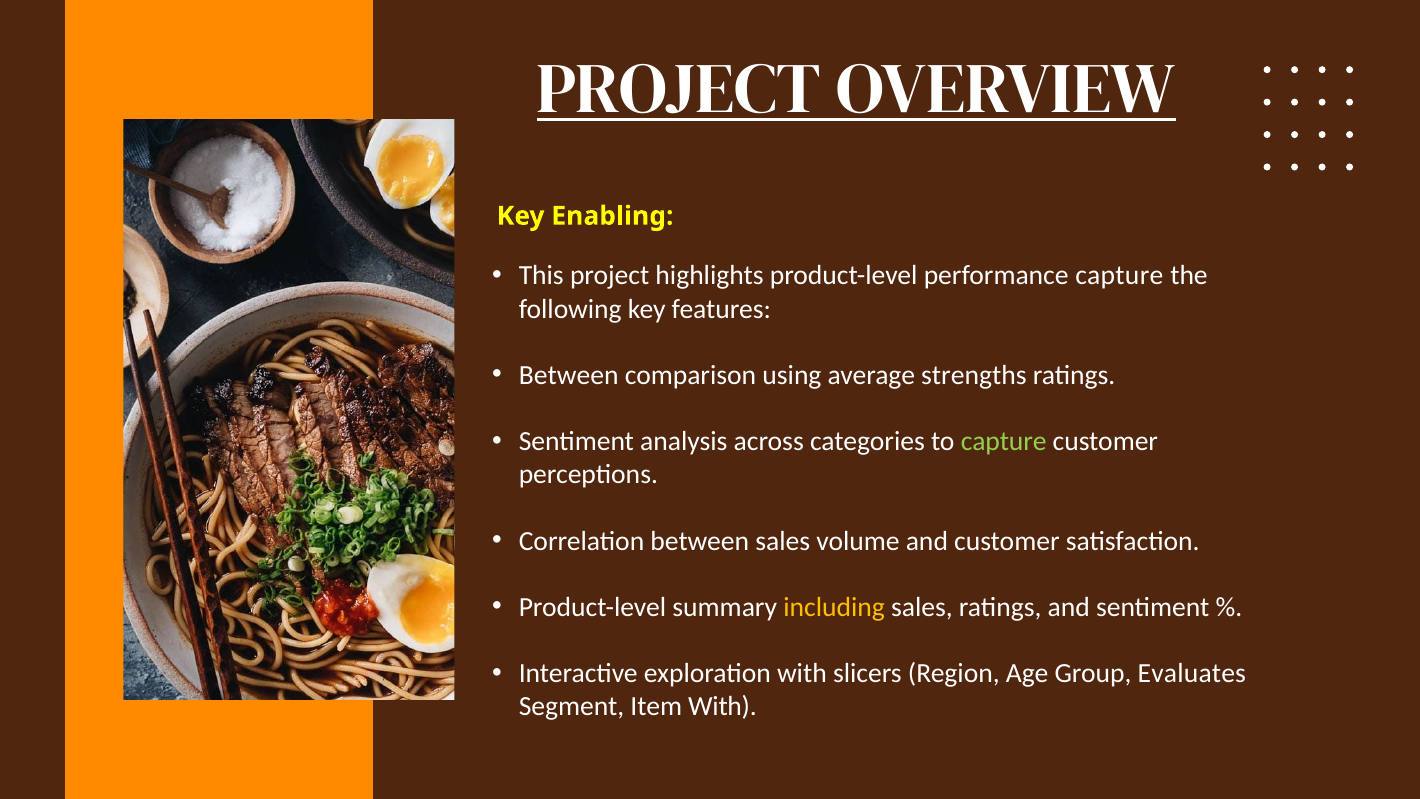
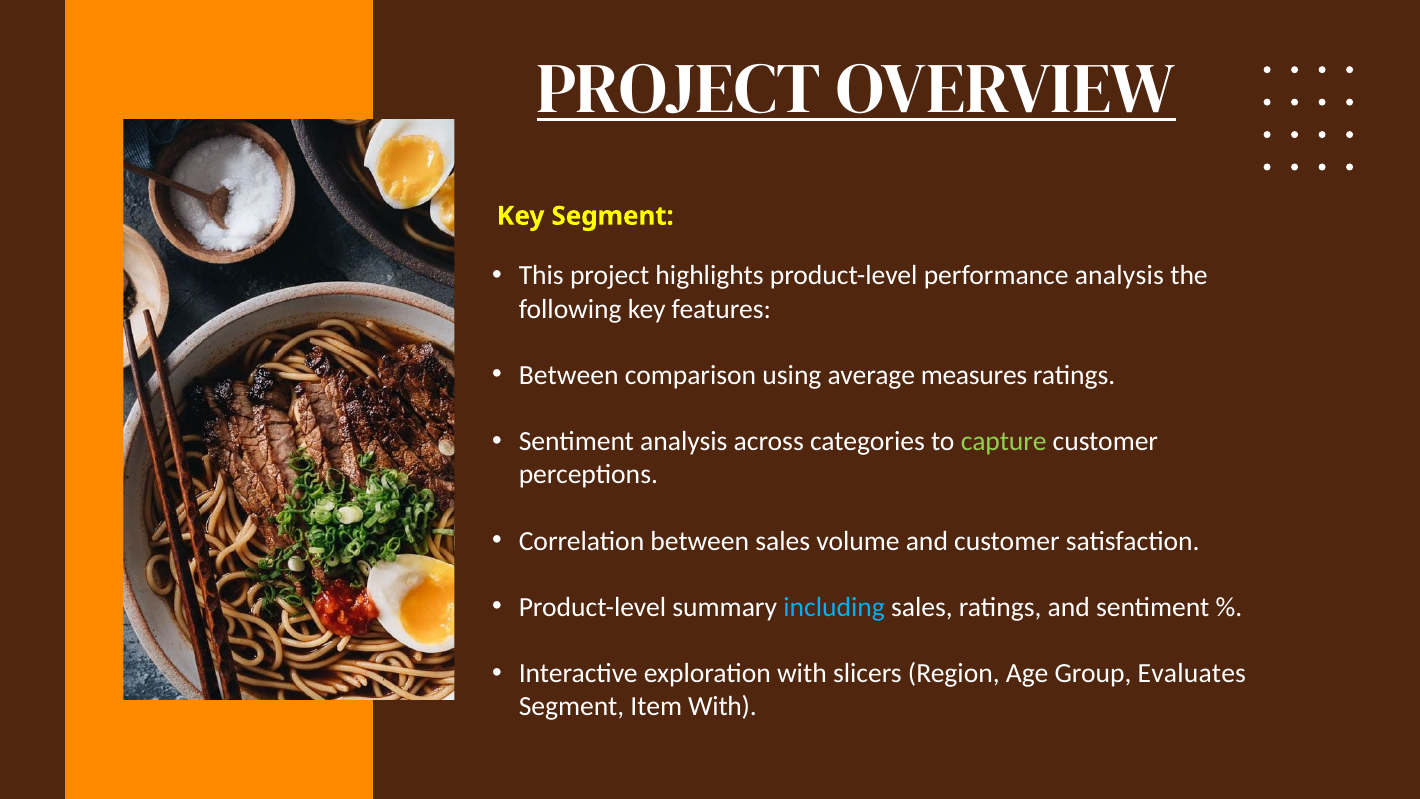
Key Enabling: Enabling -> Segment
performance capture: capture -> analysis
strengths: strengths -> measures
including colour: yellow -> light blue
